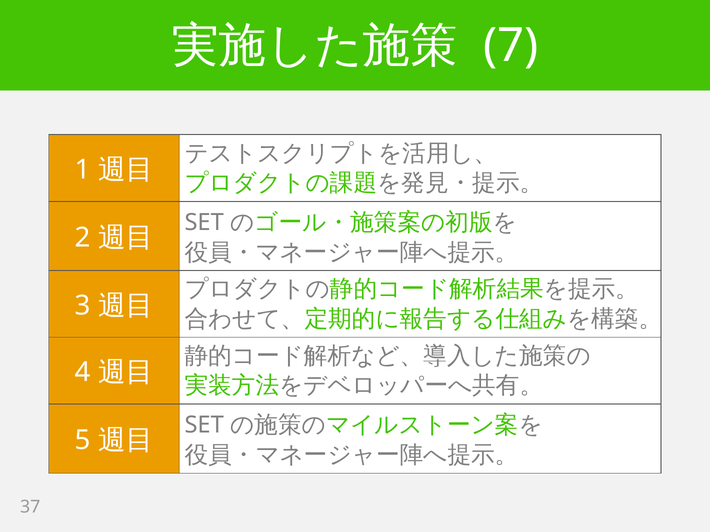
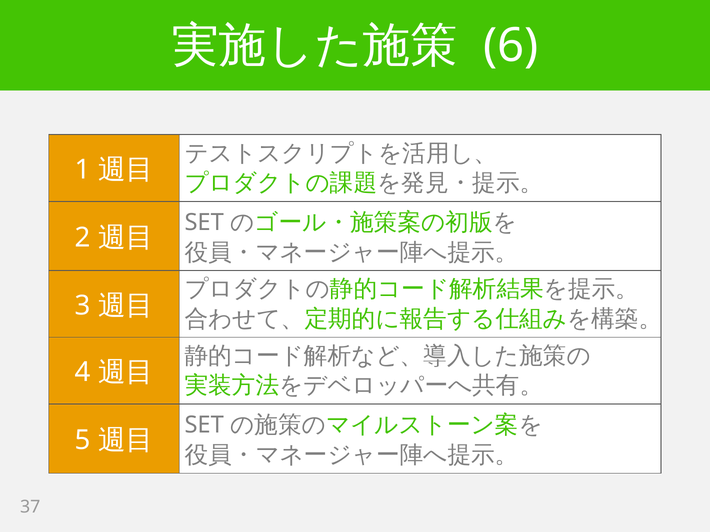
7: 7 -> 6
